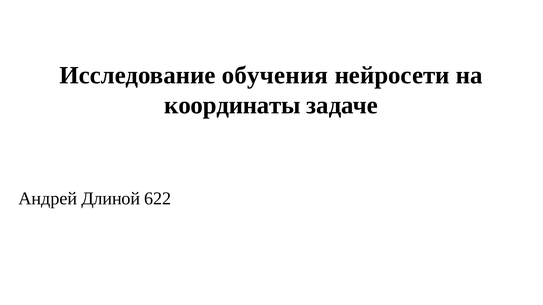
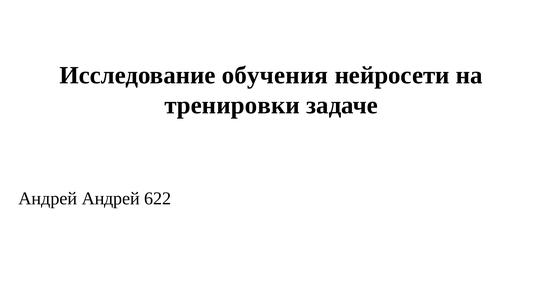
координаты: координаты -> тренировки
Андрей Длиной: Длиной -> Андрей
